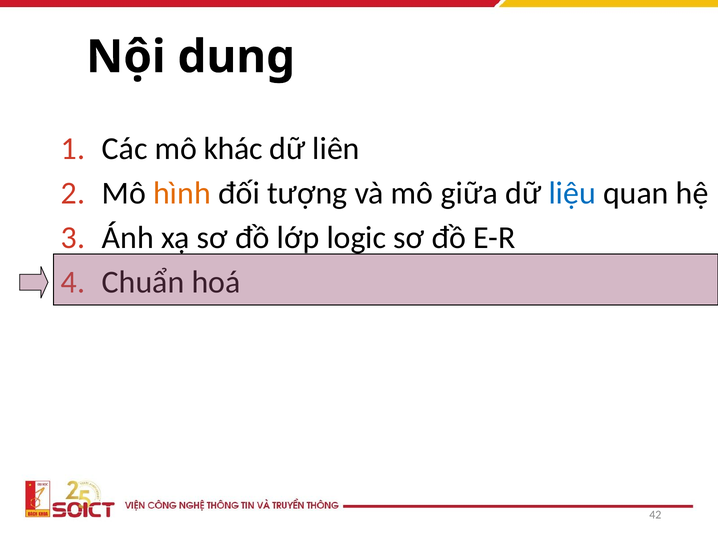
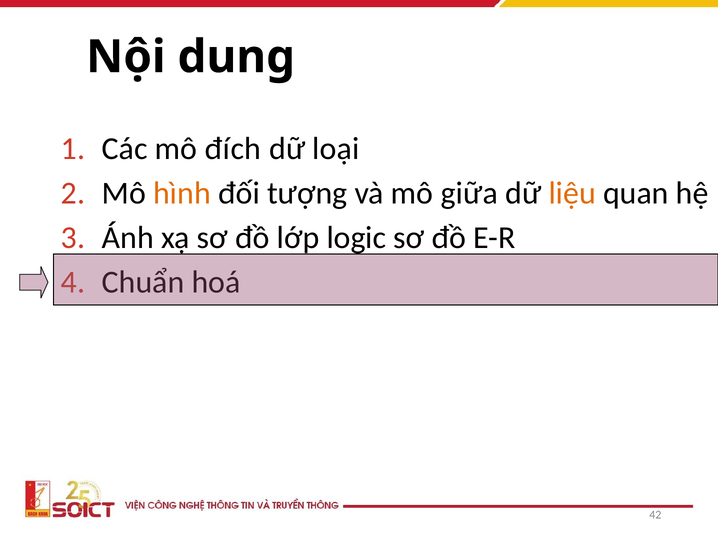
khác: khác -> đích
liên: liên -> loại
liệu colour: blue -> orange
